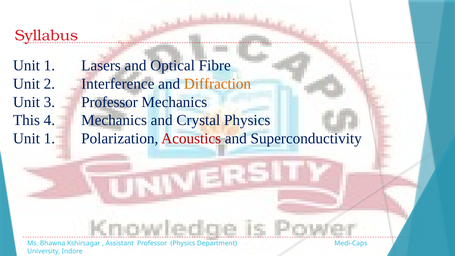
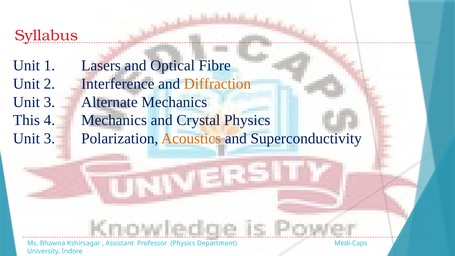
3 Professor: Professor -> Alternate
1 at (49, 138): 1 -> 3
Acoustics colour: red -> orange
